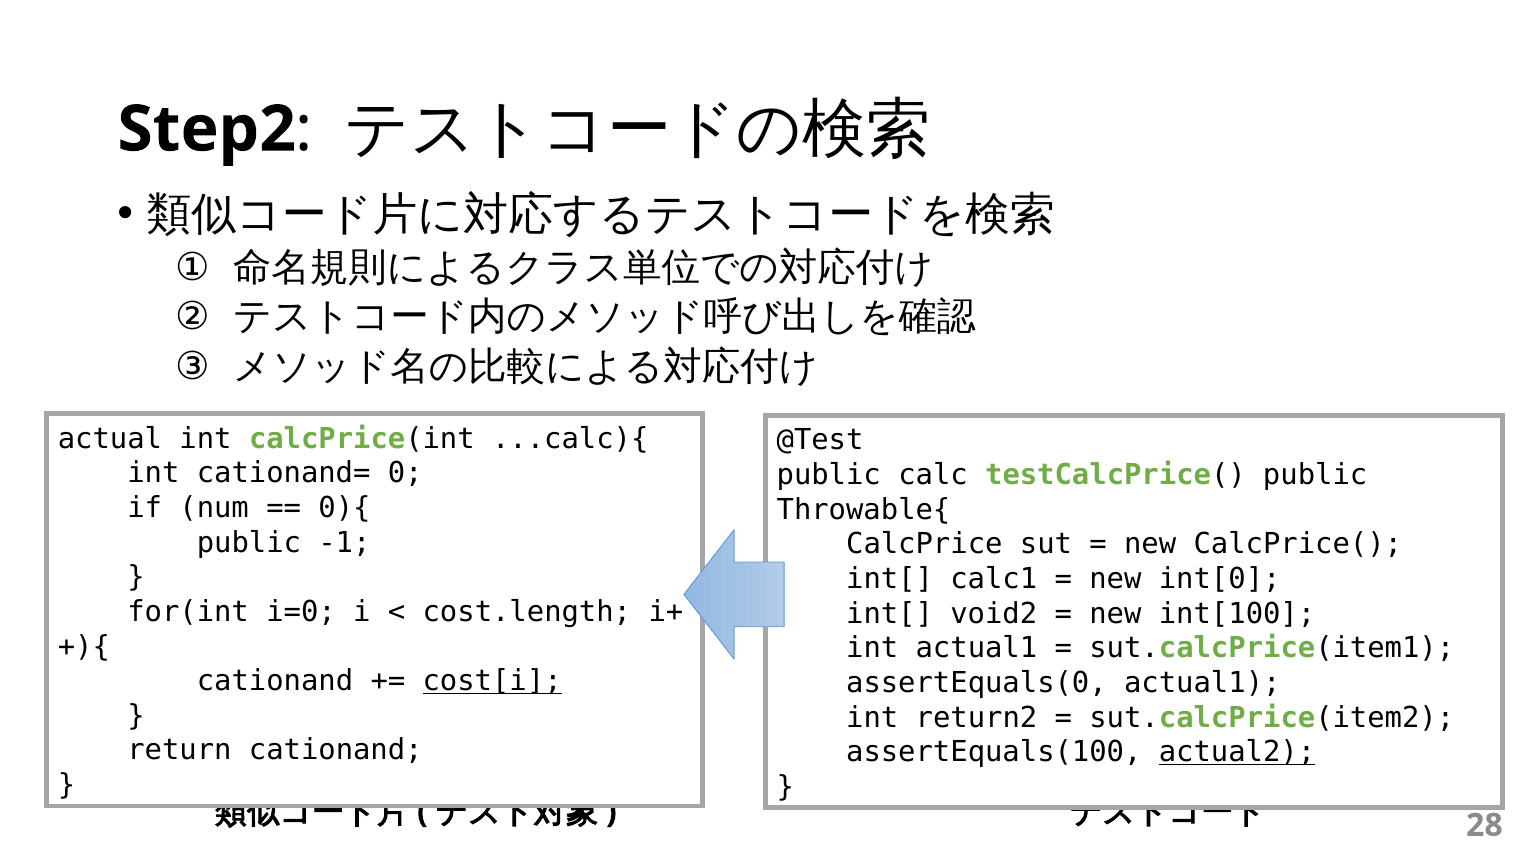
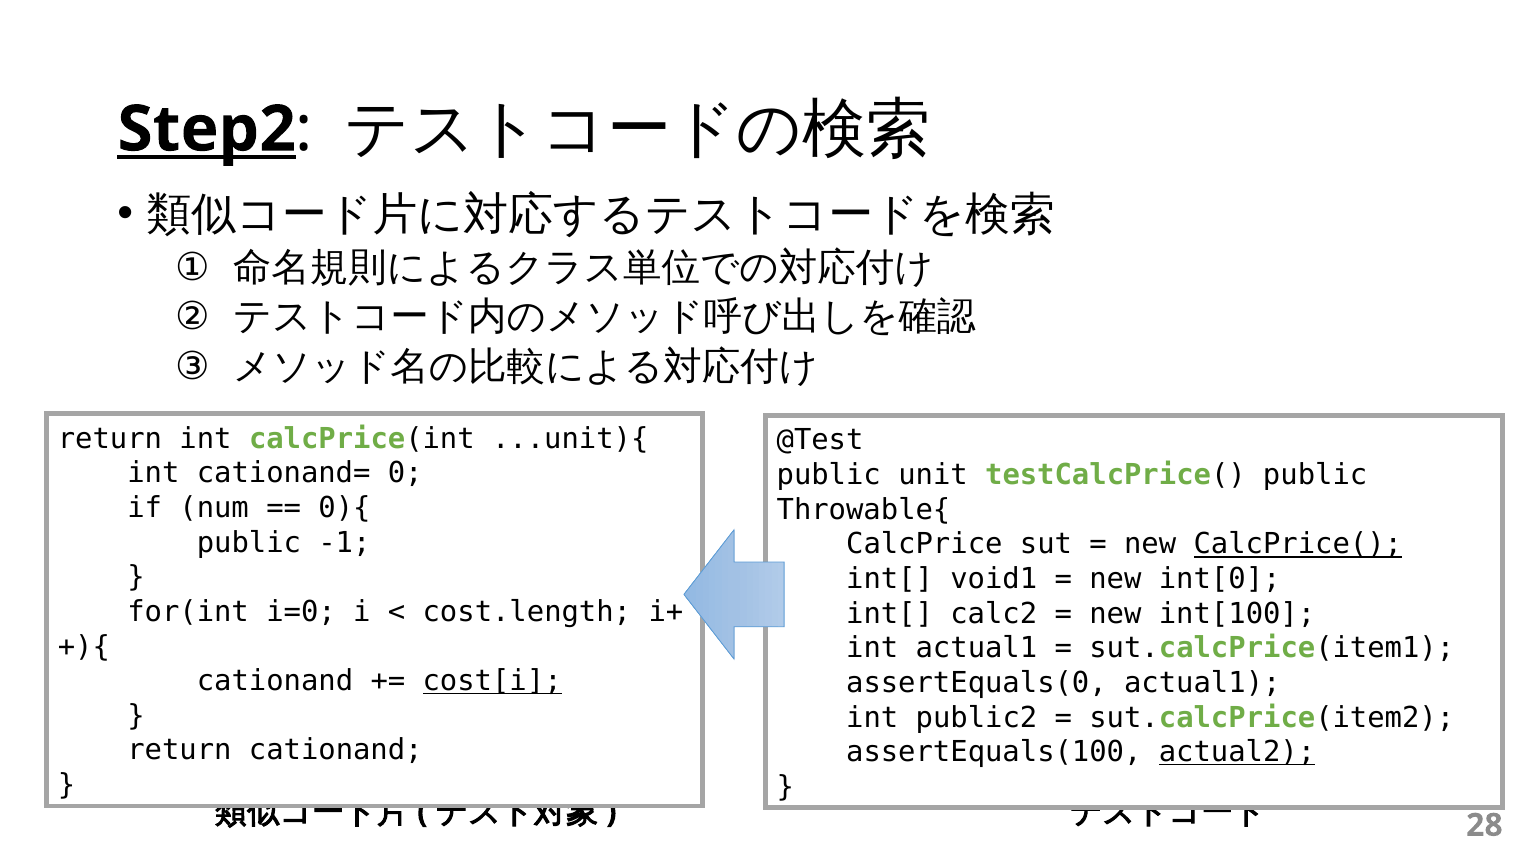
Step2 underline: none -> present
actual at (110, 439): actual -> return
...calc){: ...calc){ -> ...unit){
calc: calc -> unit
CalcPrice( underline: none -> present
calc1: calc1 -> void1
void2: void2 -> calc2
return2: return2 -> public2
